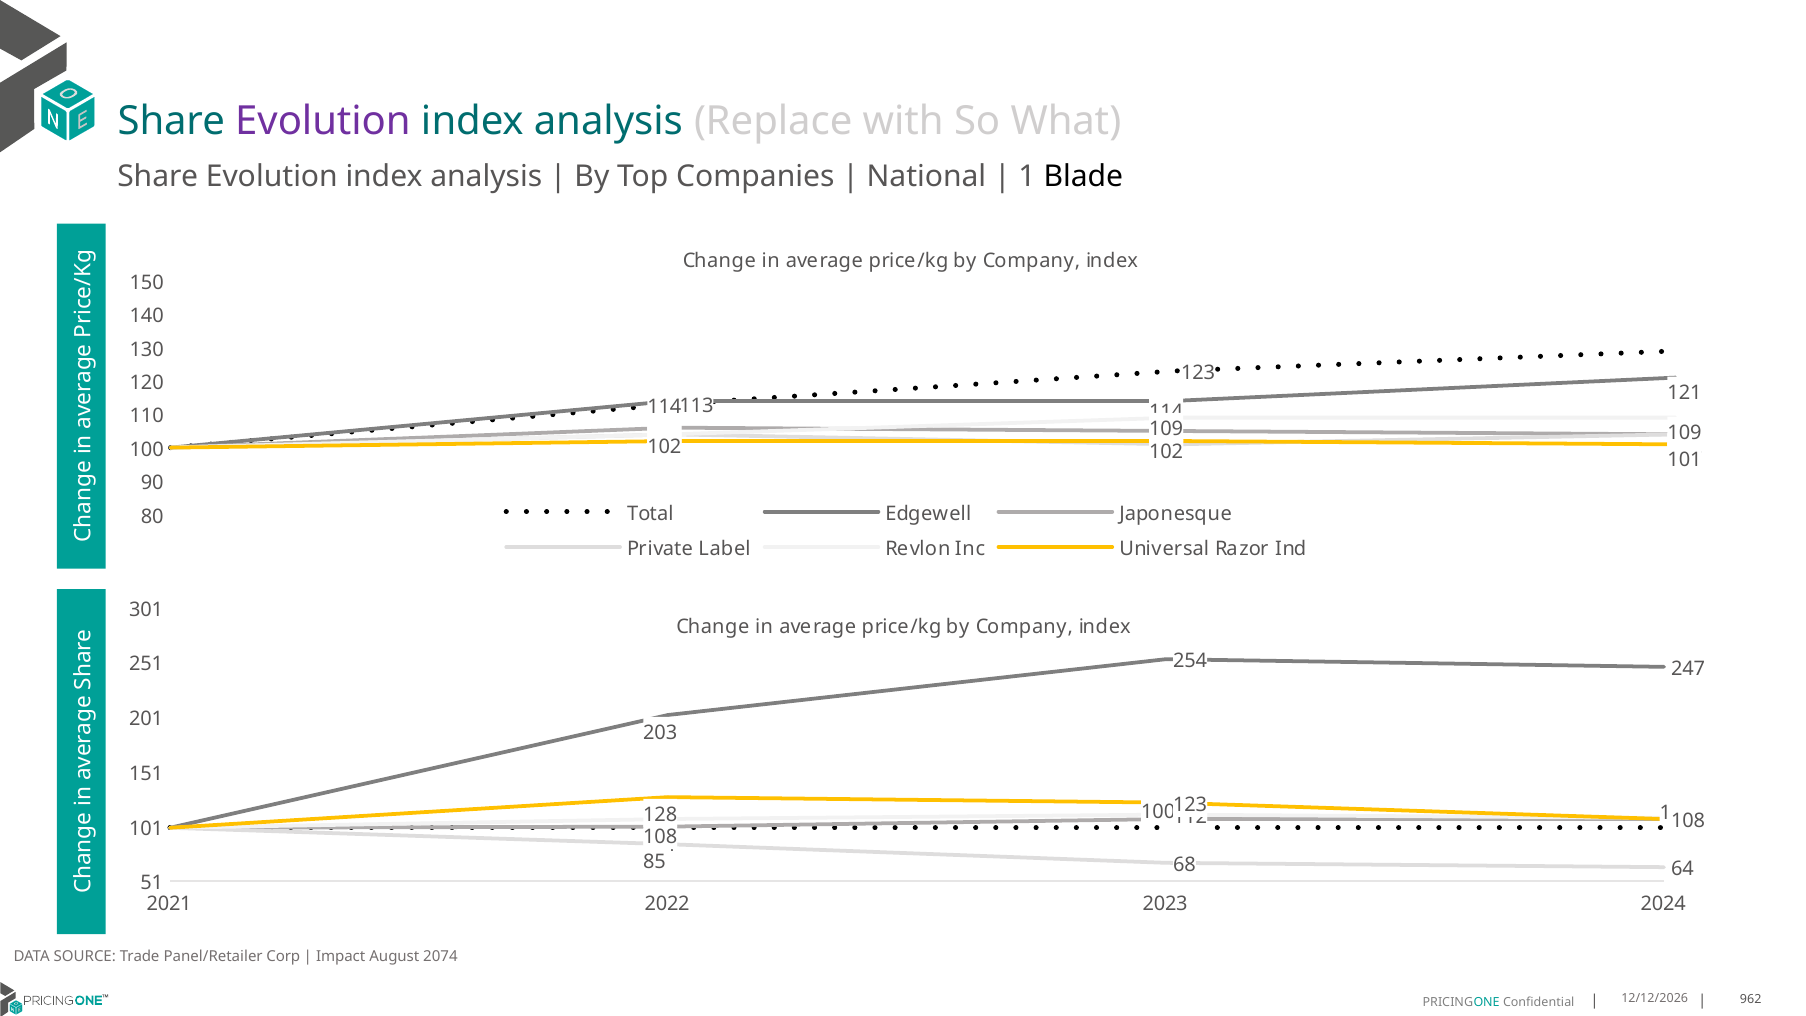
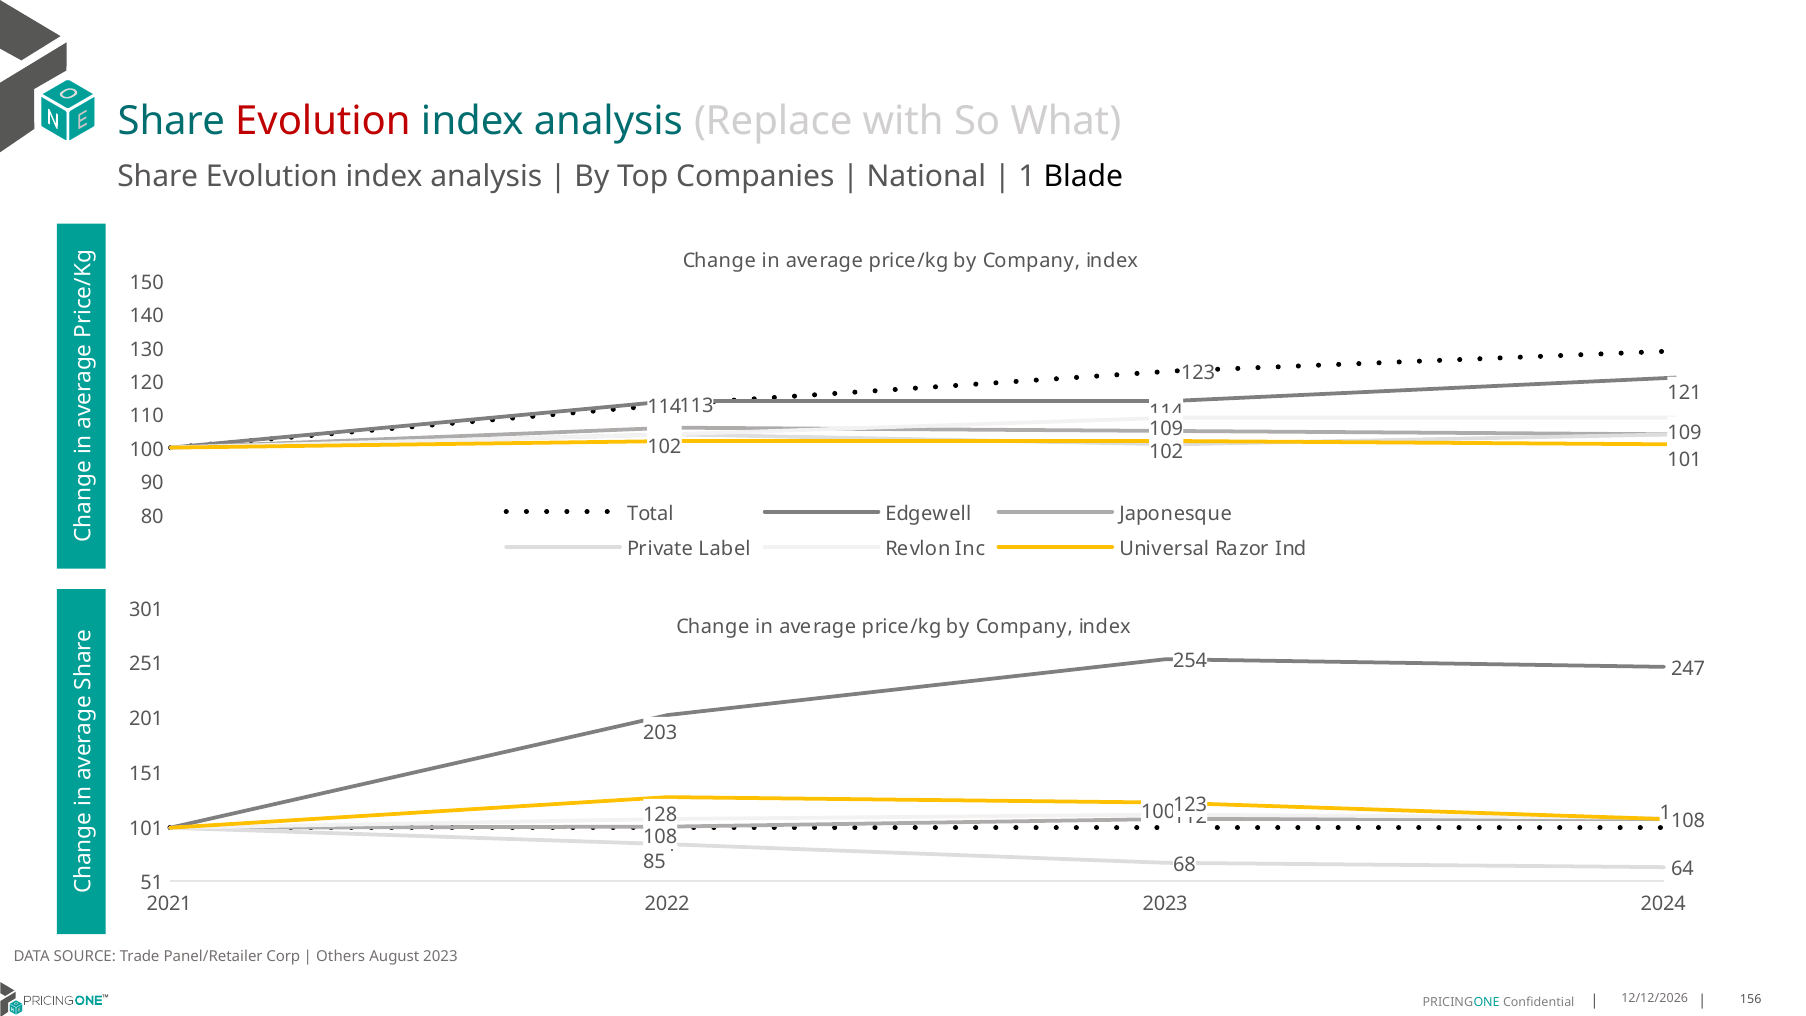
Evolution at (323, 121) colour: purple -> red
Impact: Impact -> Others
August 2074: 2074 -> 2023
962: 962 -> 156
